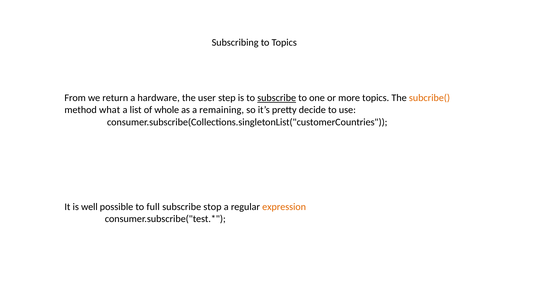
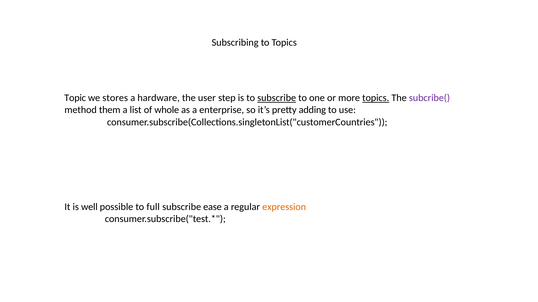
From: From -> Topic
return: return -> stores
topics at (376, 98) underline: none -> present
subcribe( colour: orange -> purple
what: what -> them
remaining: remaining -> enterprise
decide: decide -> adding
stop: stop -> ease
